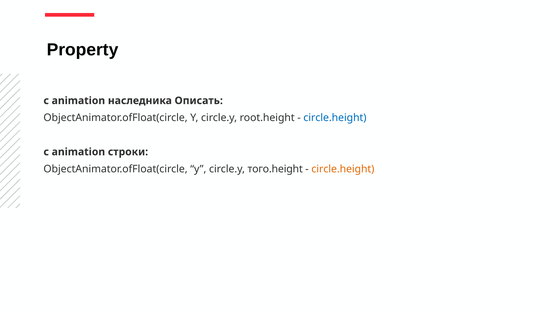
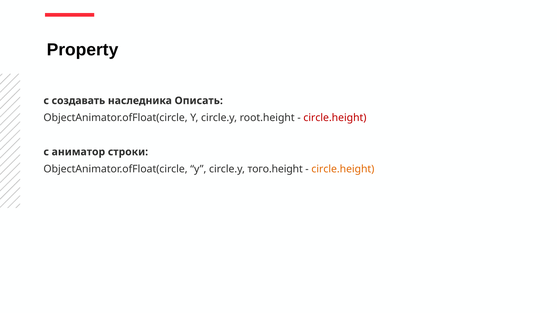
animation at (78, 101): animation -> создавать
circle.height at (335, 118) colour: blue -> red
animation at (78, 152): animation -> аниматор
